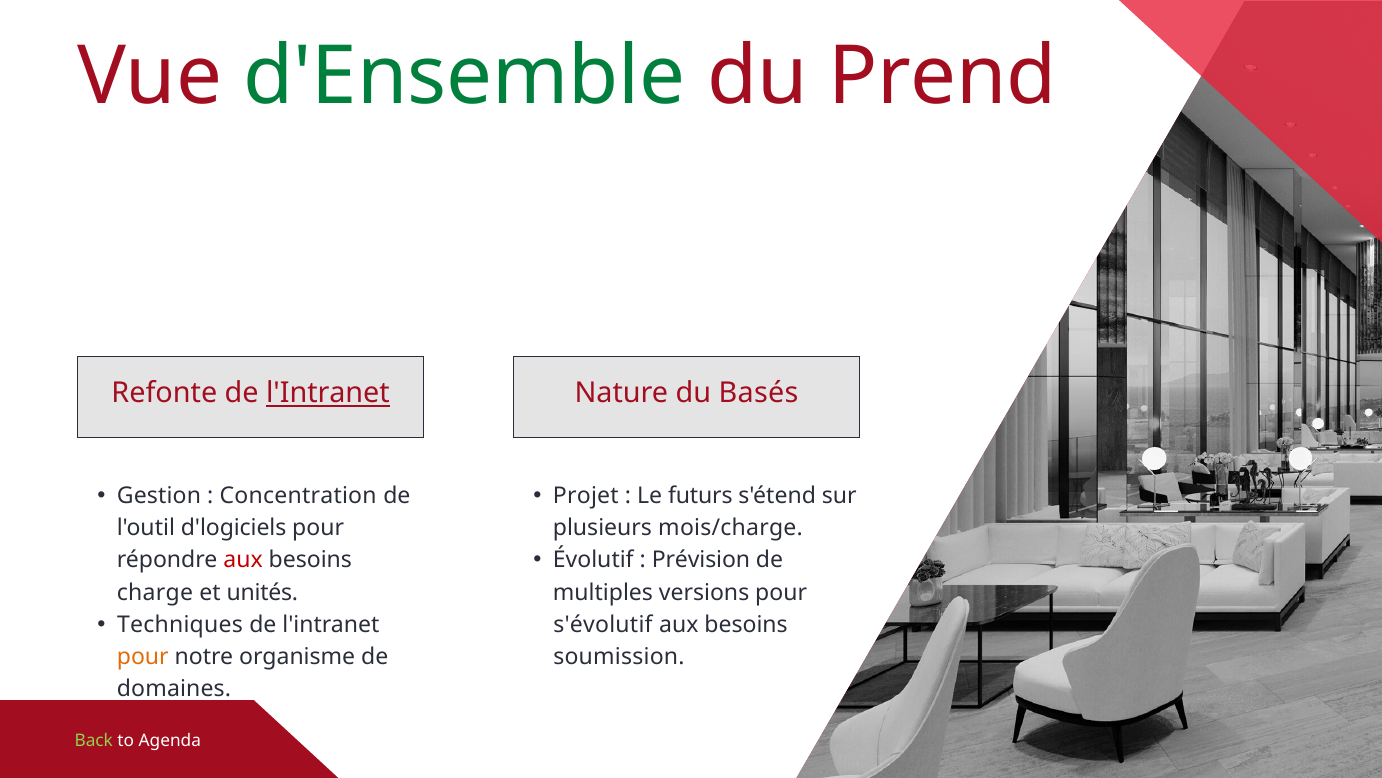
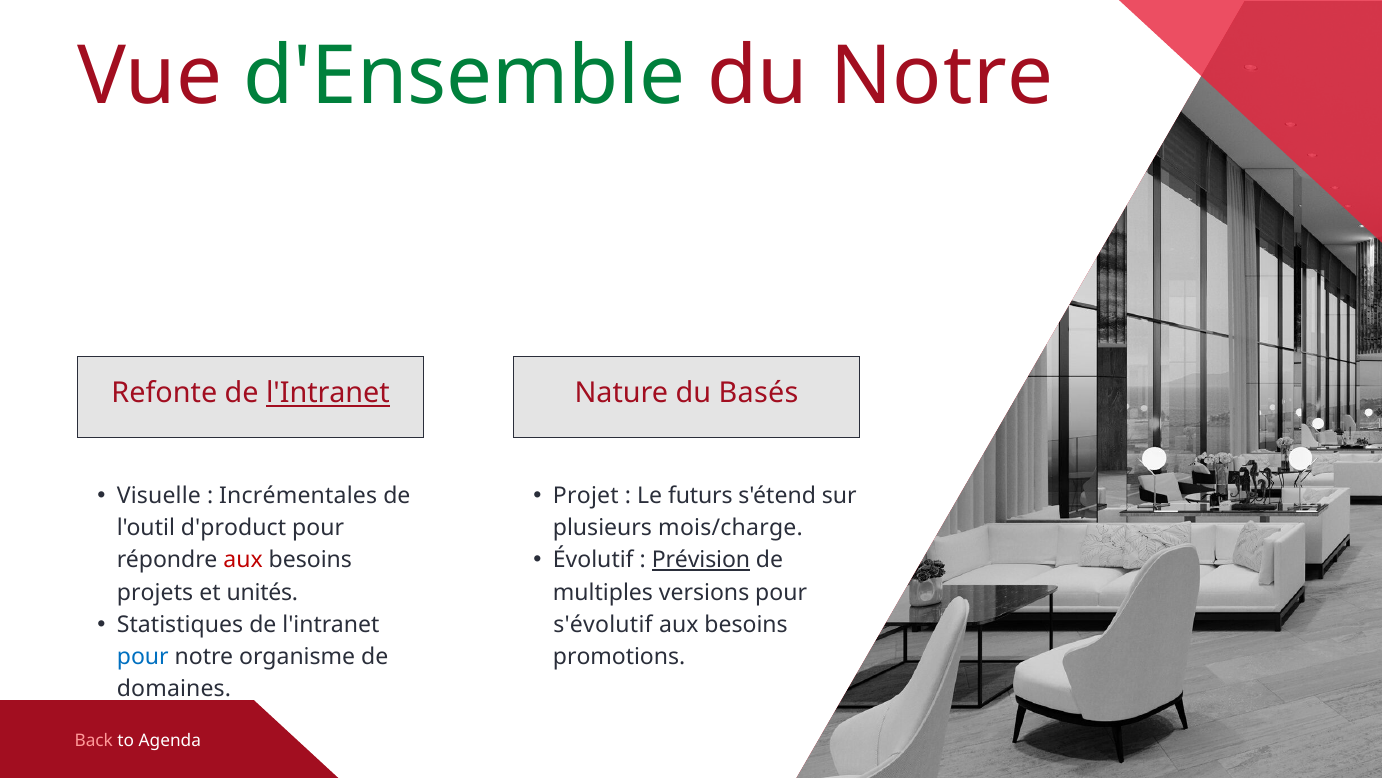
du Prend: Prend -> Notre
Gestion: Gestion -> Visuelle
Concentration: Concentration -> Incrémentales
d'logiciels: d'logiciels -> d'product
Prévision underline: none -> present
charge: charge -> projets
Techniques: Techniques -> Statistiques
pour at (143, 656) colour: orange -> blue
soumission: soumission -> promotions
Back colour: light green -> pink
